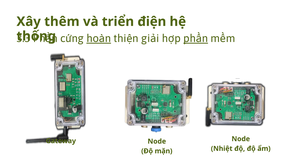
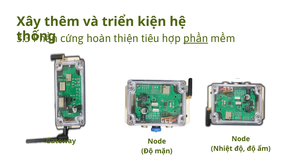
điện: điện -> kiện
hoàn underline: present -> none
giải: giải -> tiêu
